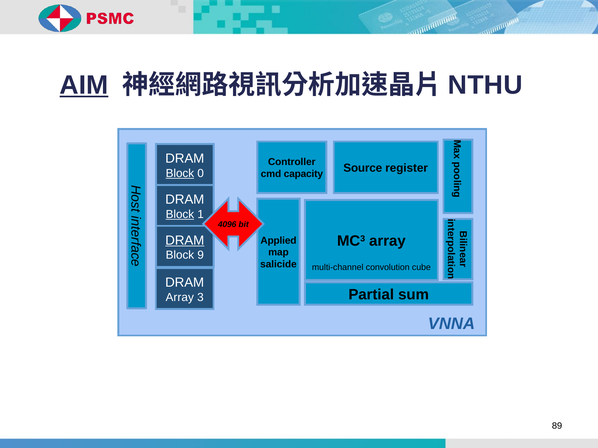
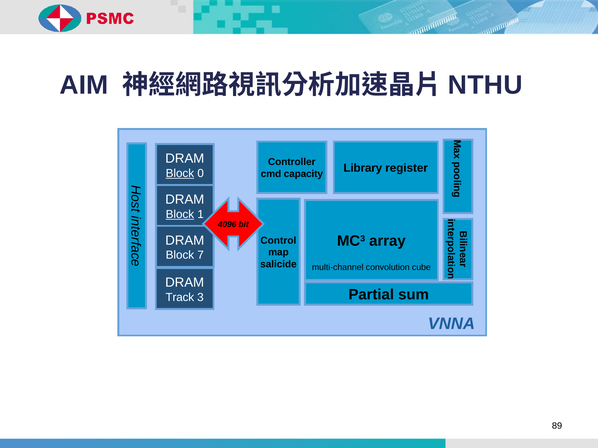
AIM underline: present -> none
Source: Source -> Library
DRAM at (185, 241) underline: present -> none
Applied: Applied -> Control
9: 9 -> 7
Array at (180, 298): Array -> Track
